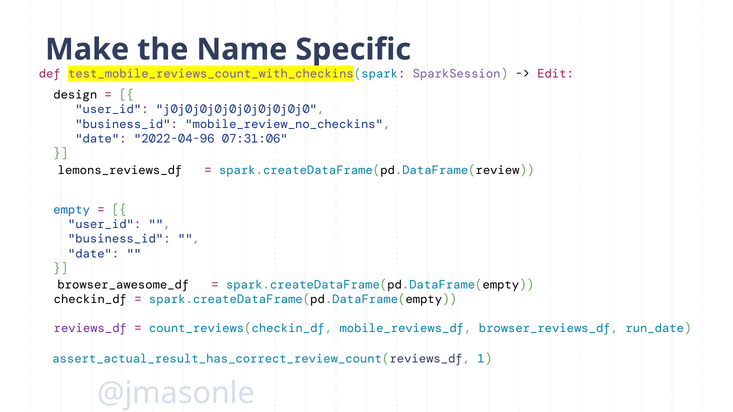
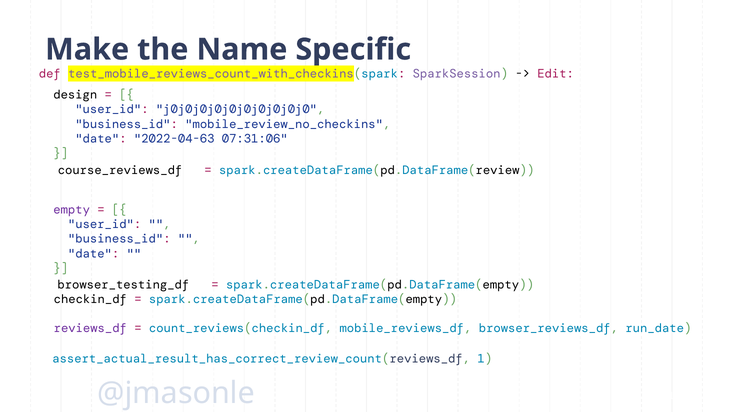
2022-04-96: 2022-04-96 -> 2022-04-63
lemons_reviews_df: lemons_reviews_df -> course_reviews_df
empty colour: blue -> purple
browser_awesome_df: browser_awesome_df -> browser_testing_df
